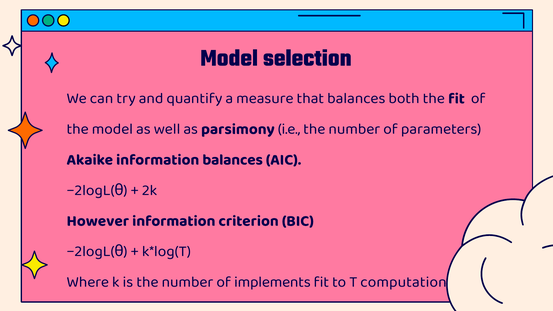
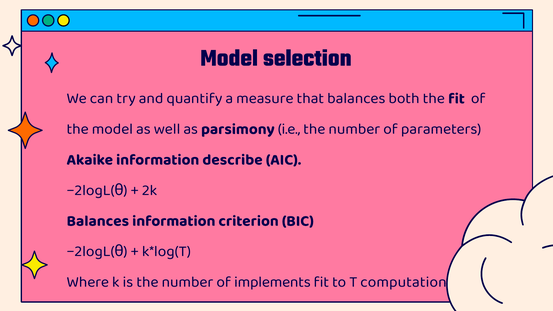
information balances: balances -> describe
However at (98, 221): However -> Balances
